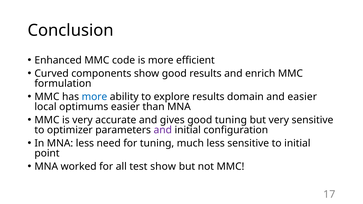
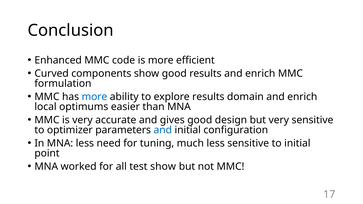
domain and easier: easier -> enrich
good tuning: tuning -> design
and at (163, 130) colour: purple -> blue
